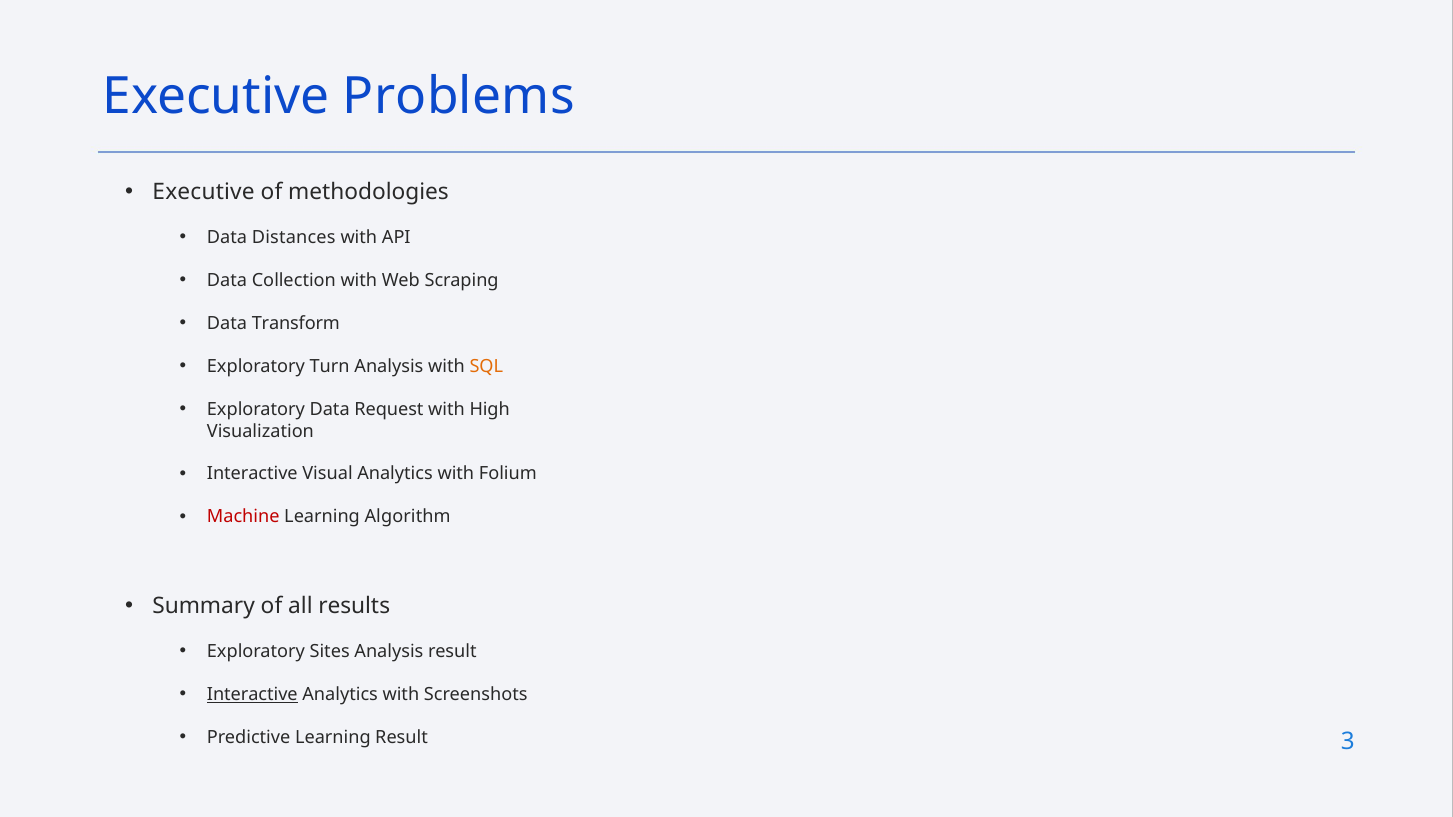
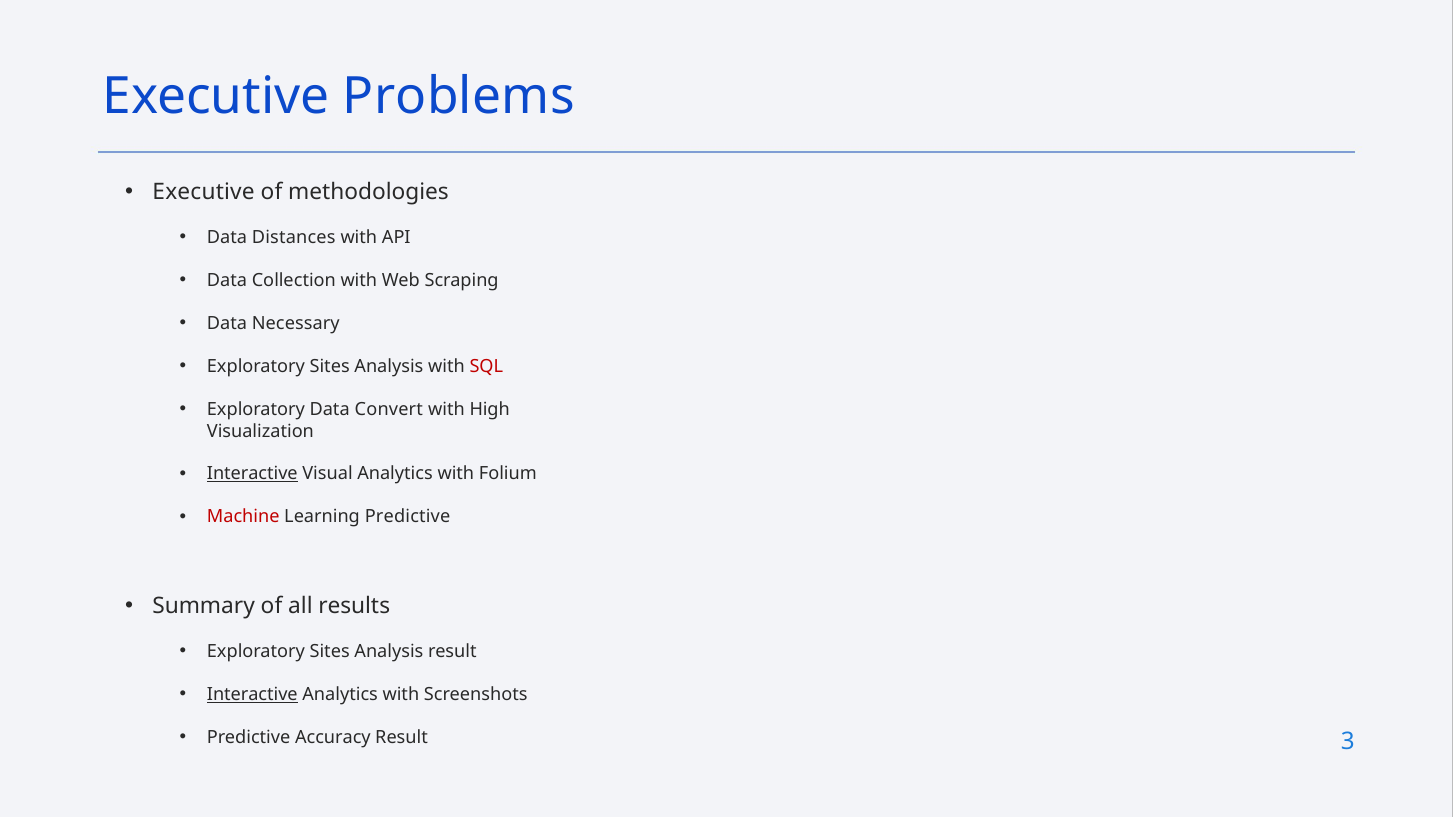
Transform: Transform -> Necessary
Turn at (330, 366): Turn -> Sites
SQL colour: orange -> red
Request: Request -> Convert
Interactive at (252, 474) underline: none -> present
Learning Algorithm: Algorithm -> Predictive
Predictive Learning: Learning -> Accuracy
